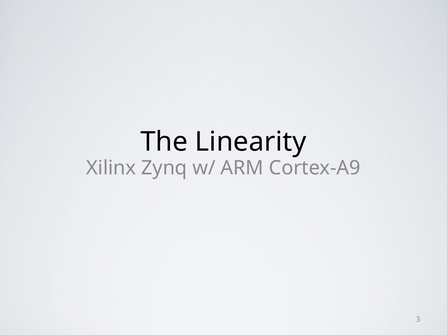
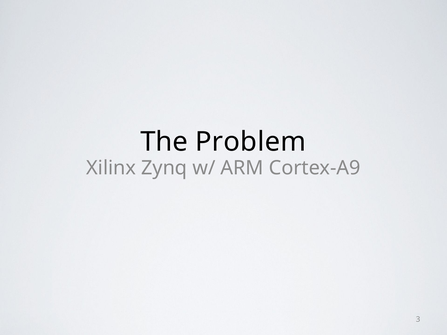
Linearity: Linearity -> Problem
